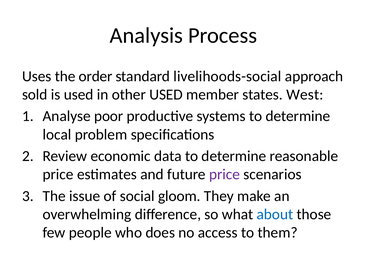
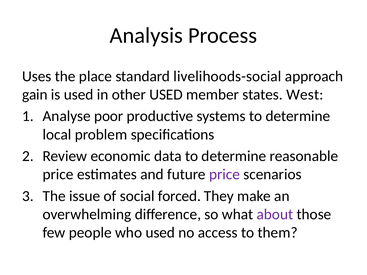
order: order -> place
sold: sold -> gain
gloom: gloom -> forced
about colour: blue -> purple
who does: does -> used
